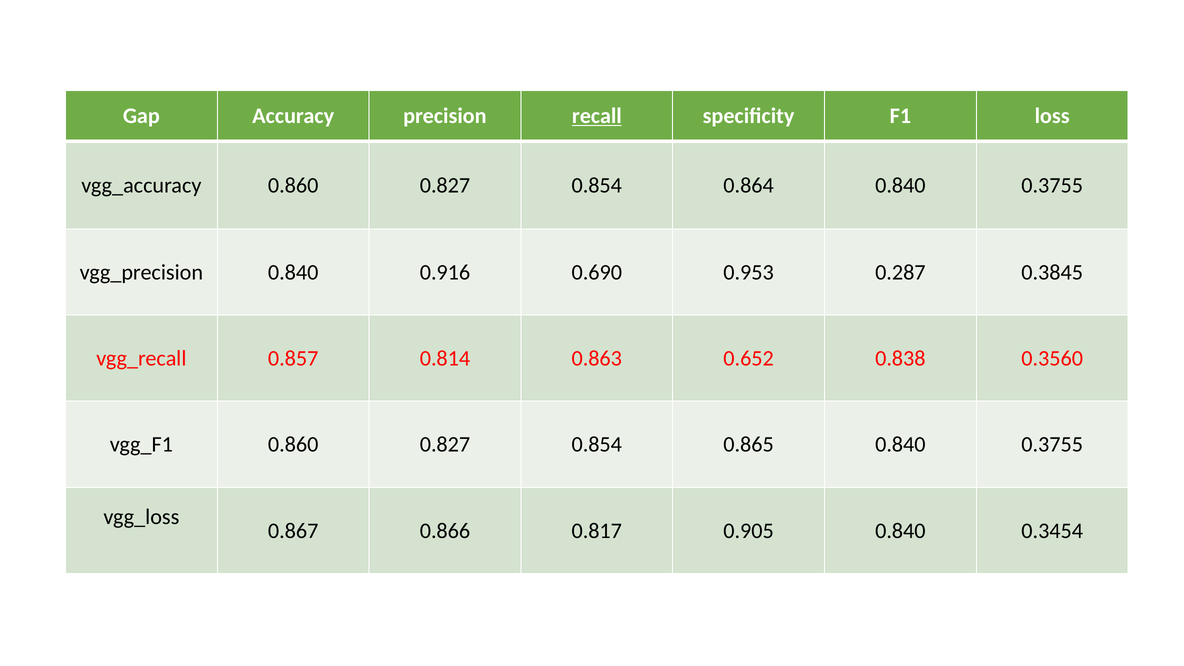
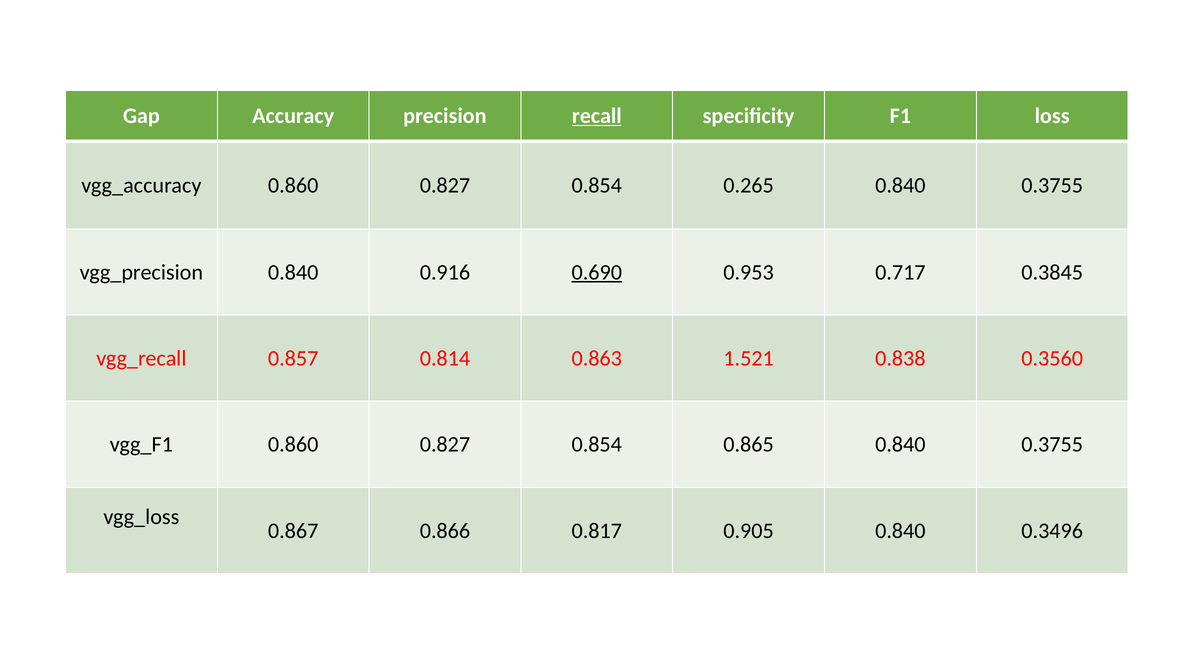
0.864: 0.864 -> 0.265
0.690 underline: none -> present
0.287: 0.287 -> 0.717
0.652: 0.652 -> 1.521
0.3454: 0.3454 -> 0.3496
